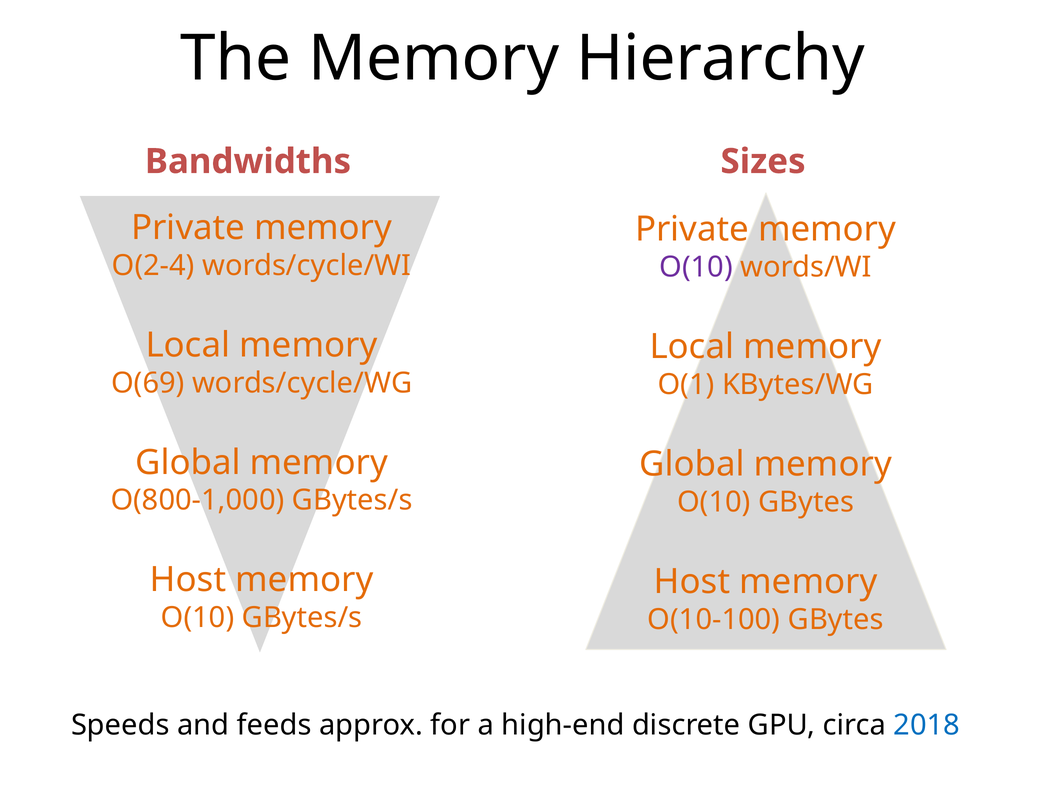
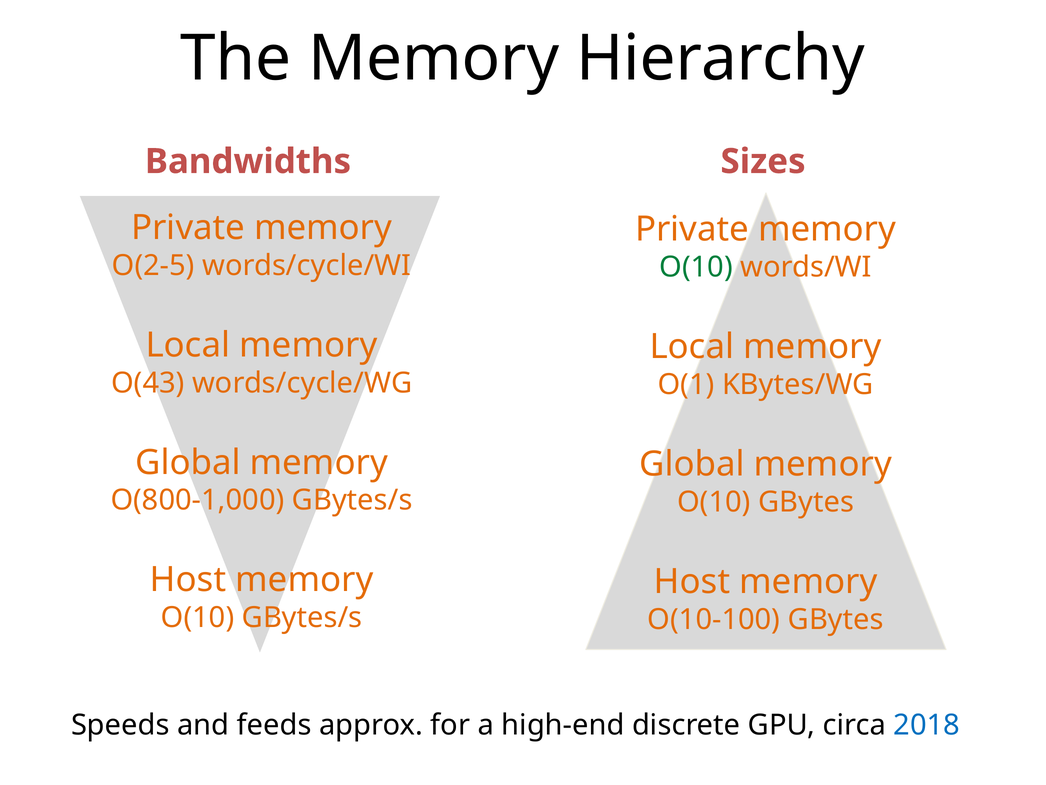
O(2-4: O(2-4 -> O(2-5
O(10 at (696, 267) colour: purple -> green
O(69: O(69 -> O(43
